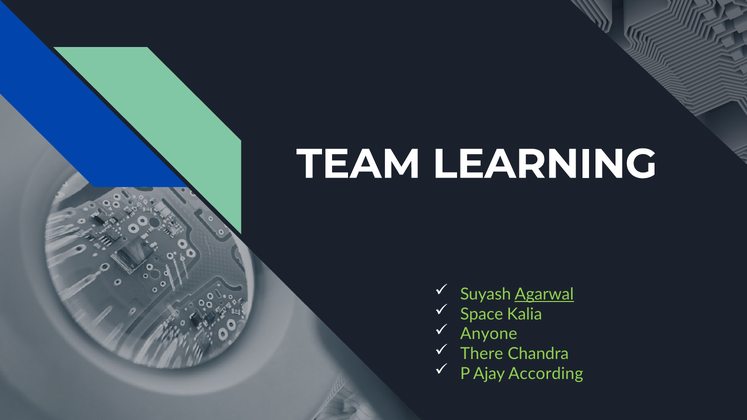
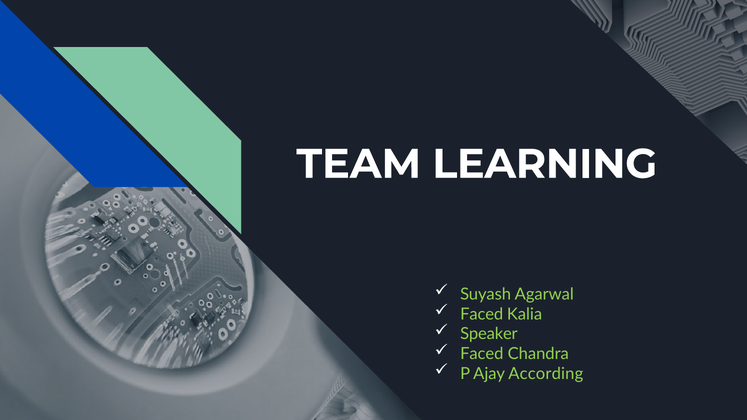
Agarwal underline: present -> none
Space at (482, 314): Space -> Faced
Anyone: Anyone -> Speaker
There at (482, 354): There -> Faced
